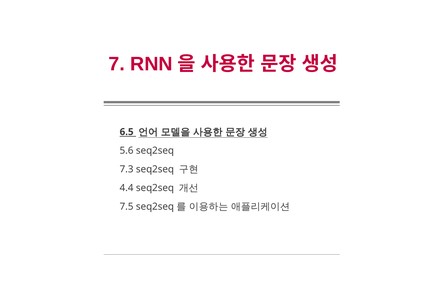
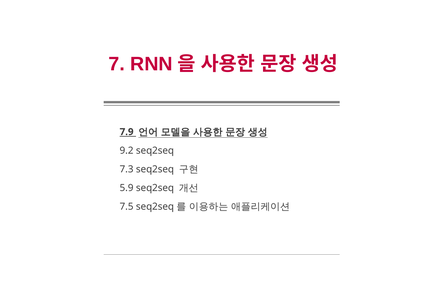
6.5: 6.5 -> 7.9
5.6: 5.6 -> 9.2
4.4: 4.4 -> 5.9
